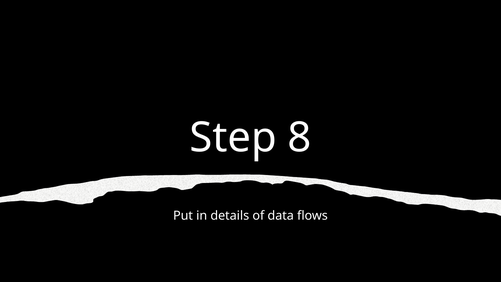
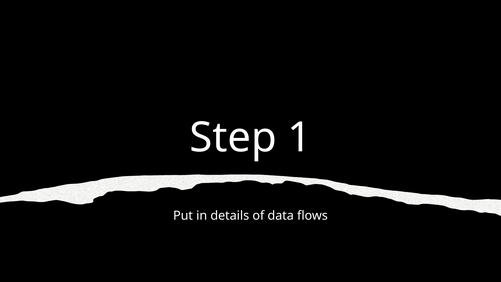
8: 8 -> 1
